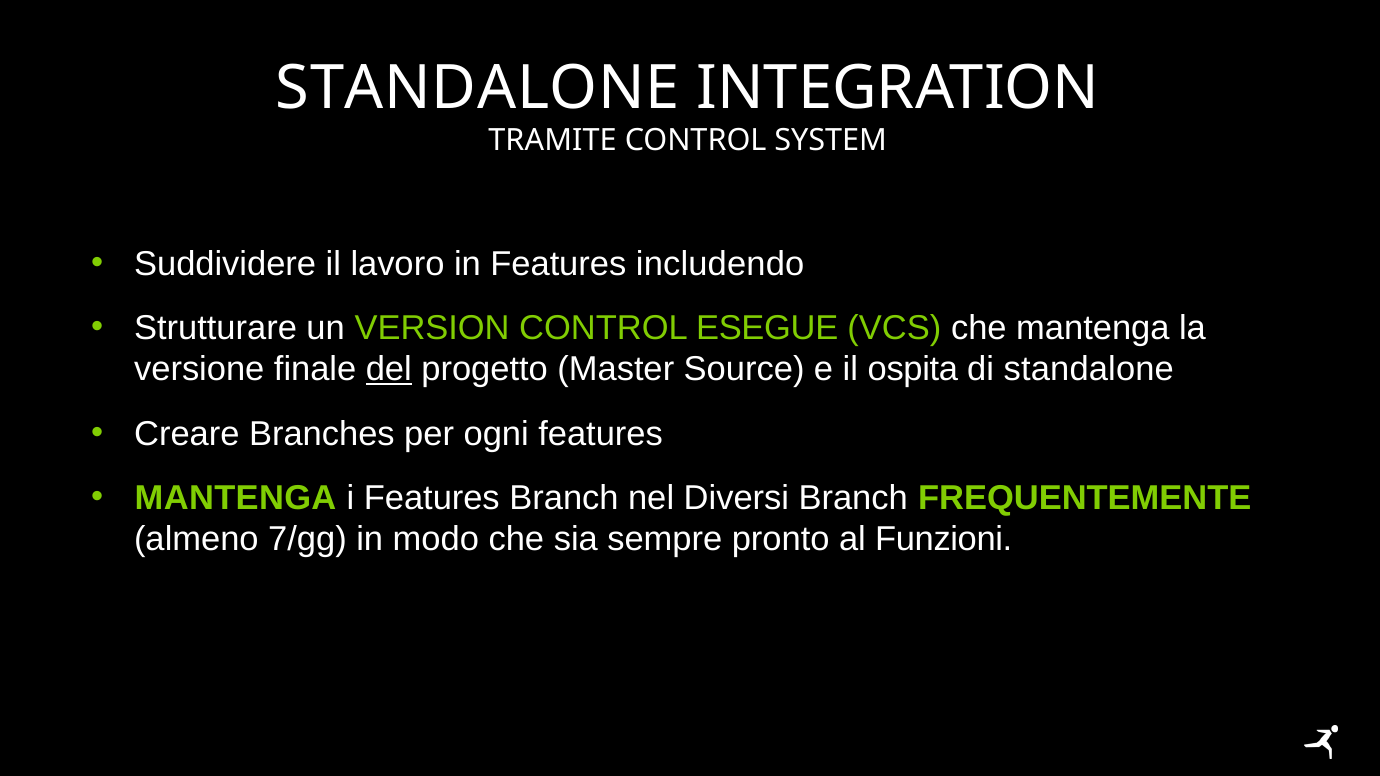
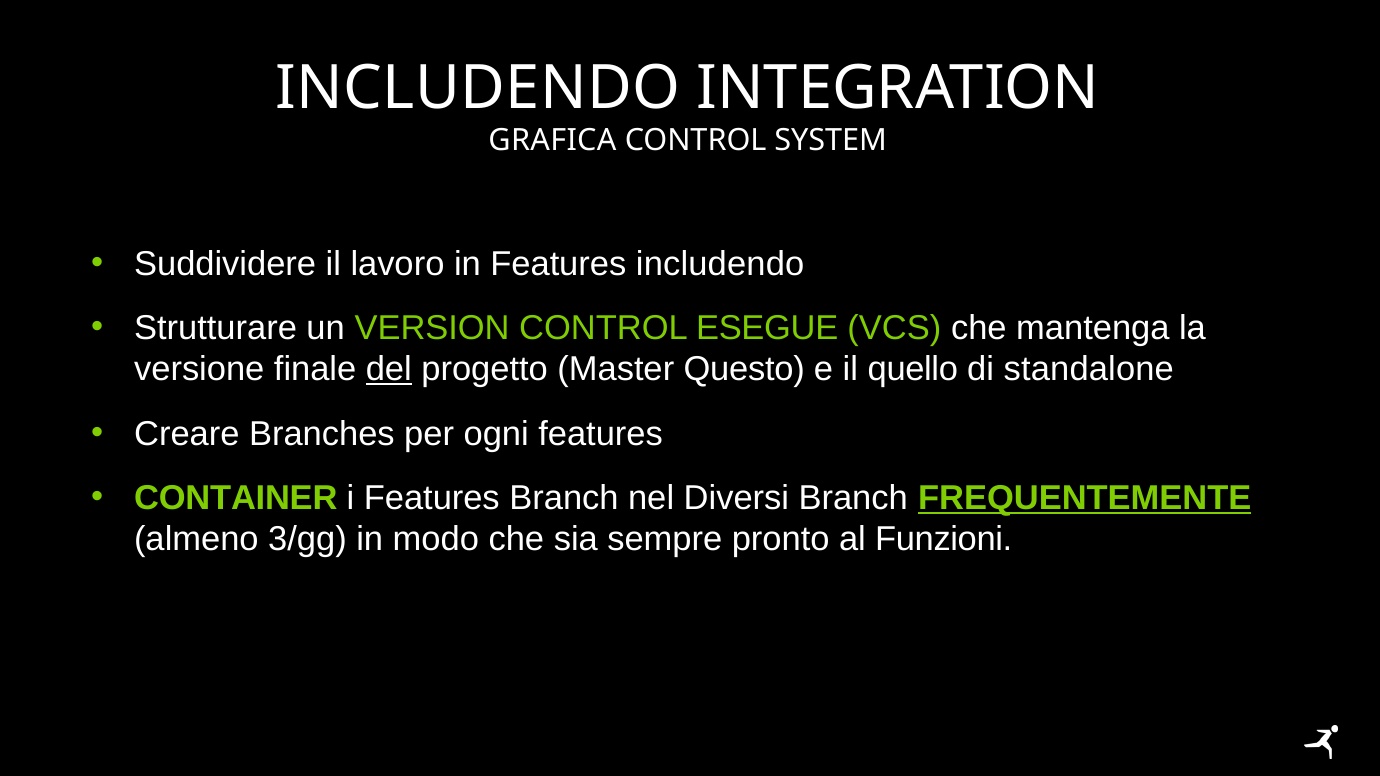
STANDALONE at (478, 88): STANDALONE -> INCLUDENDO
TRAMITE: TRAMITE -> GRAFICA
Source: Source -> Questo
ospita: ospita -> quello
MANTENGA at (236, 498): MANTENGA -> CONTAINER
FREQUENTEMENTE underline: none -> present
7/gg: 7/gg -> 3/gg
